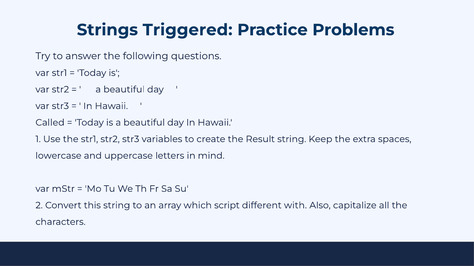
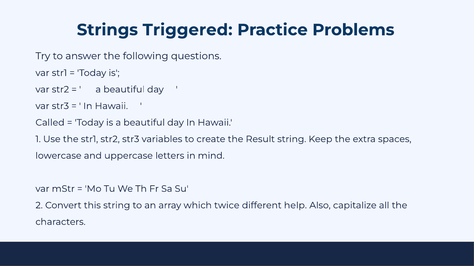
script: script -> twice
with: with -> help
